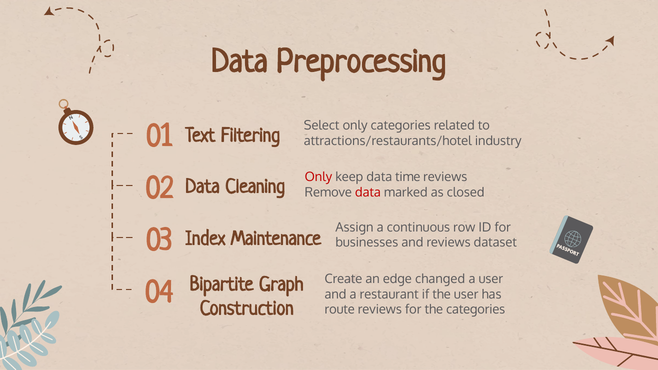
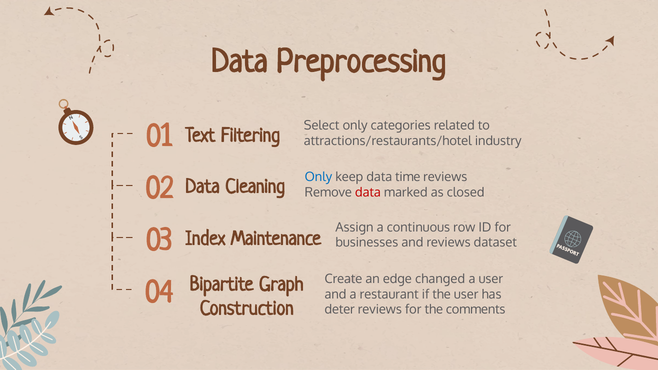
Only at (318, 177) colour: red -> blue
route: route -> deter
the categories: categories -> comments
